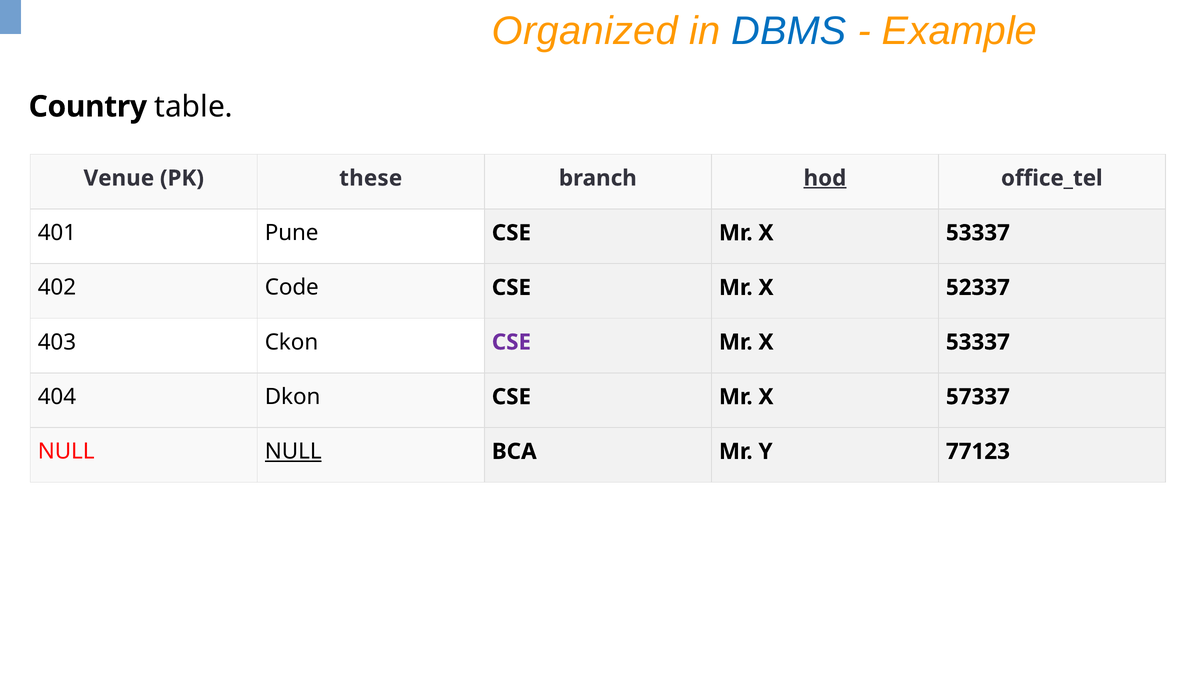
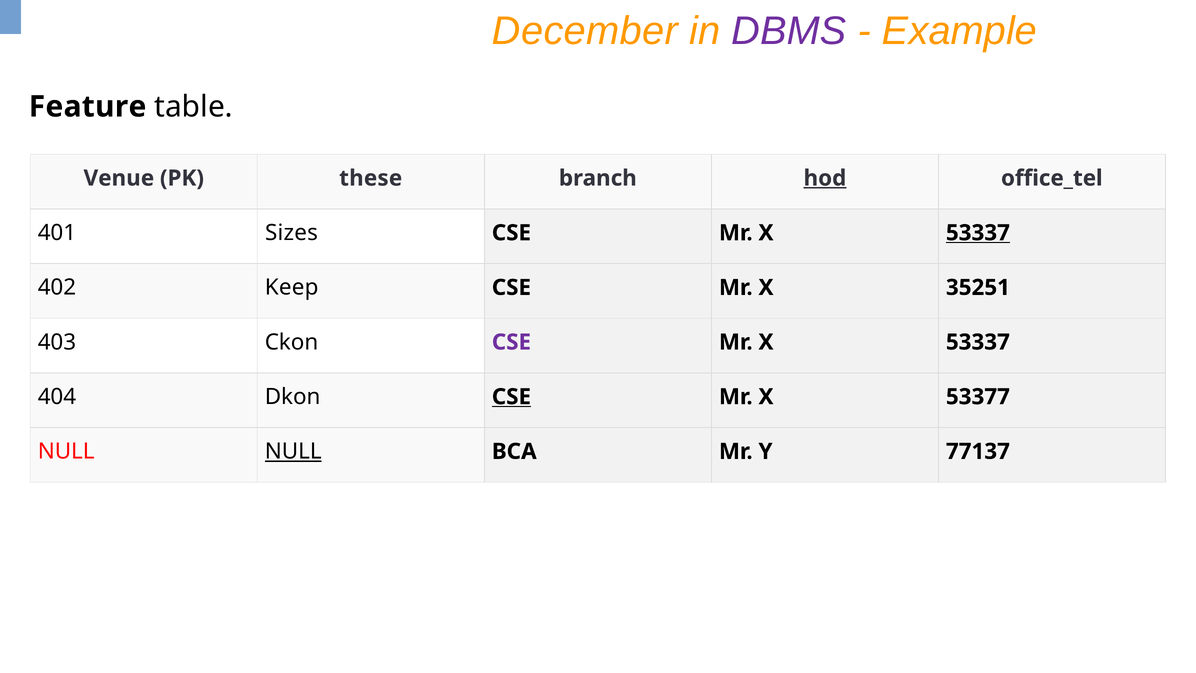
Organized: Organized -> December
DBMS colour: blue -> purple
Country: Country -> Feature
Pune: Pune -> Sizes
53337 at (978, 233) underline: none -> present
Code: Code -> Keep
52337: 52337 -> 35251
CSE at (511, 397) underline: none -> present
57337: 57337 -> 53377
77123: 77123 -> 77137
